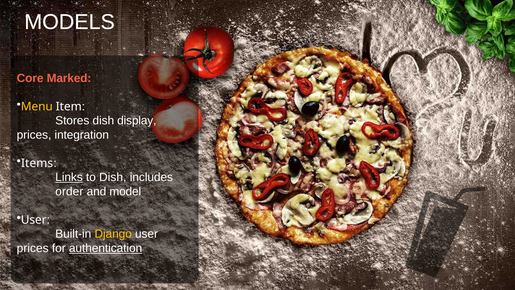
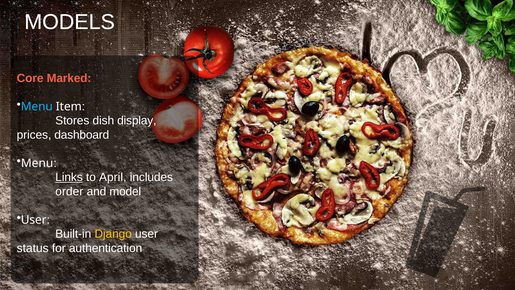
Menu at (37, 106) colour: yellow -> light blue
integration: integration -> dashboard
Items at (37, 163): Items -> Menu
to Dish: Dish -> April
prices at (33, 248): prices -> status
authentication underline: present -> none
